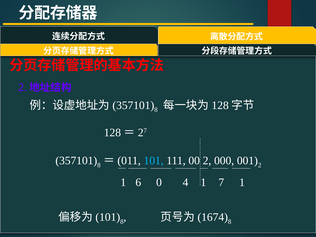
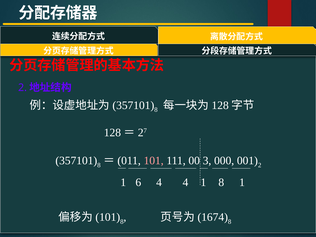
101 colour: light blue -> pink
00 2: 2 -> 3
6 0: 0 -> 4
1 7: 7 -> 8
